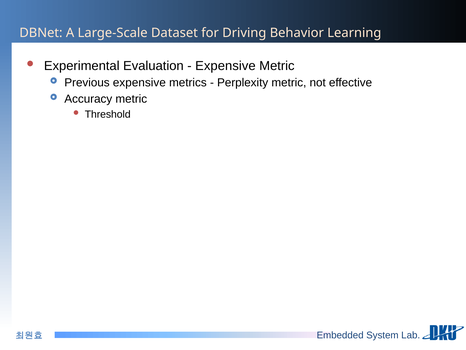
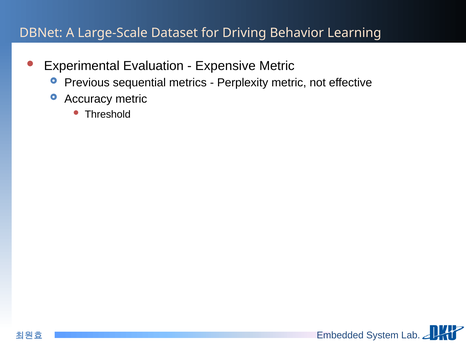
Previous expensive: expensive -> sequential
